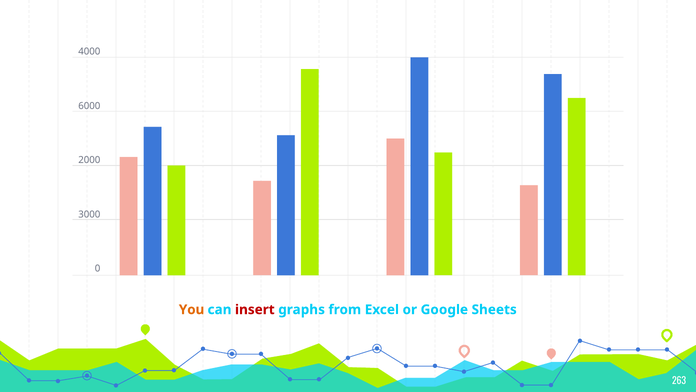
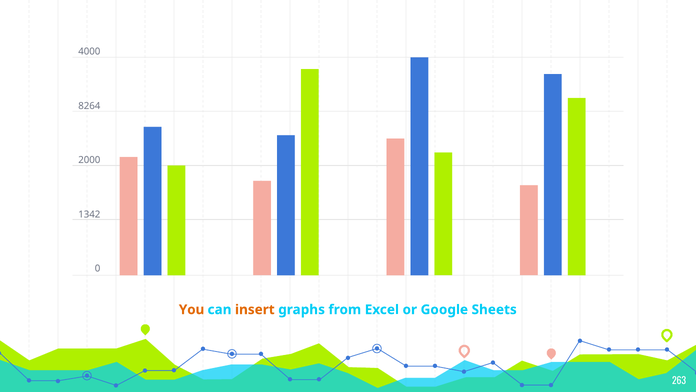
6000: 6000 -> 8264
3000: 3000 -> 1342
insert colour: red -> orange
